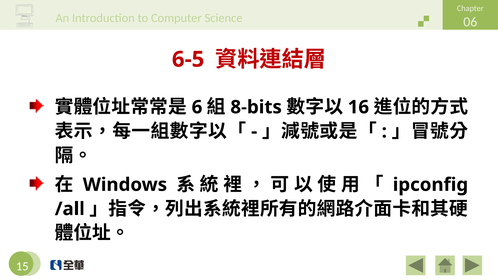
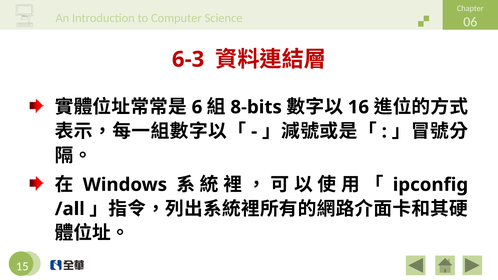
6-5: 6-5 -> 6-3
